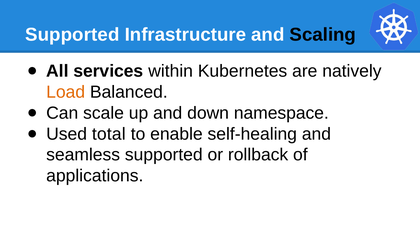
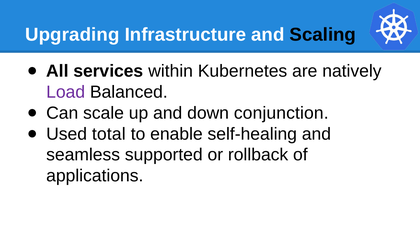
Supported at (72, 35): Supported -> Upgrading
Load colour: orange -> purple
namespace: namespace -> conjunction
